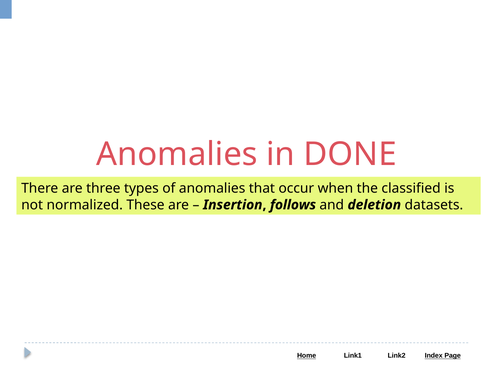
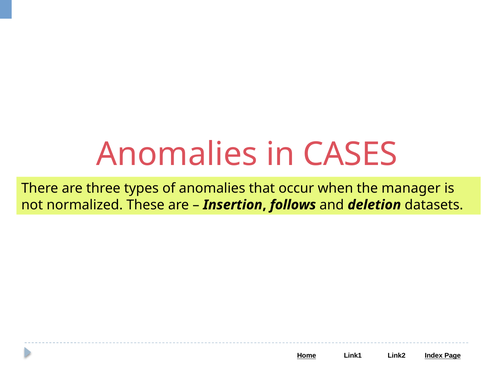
DONE: DONE -> CASES
classified: classified -> manager
